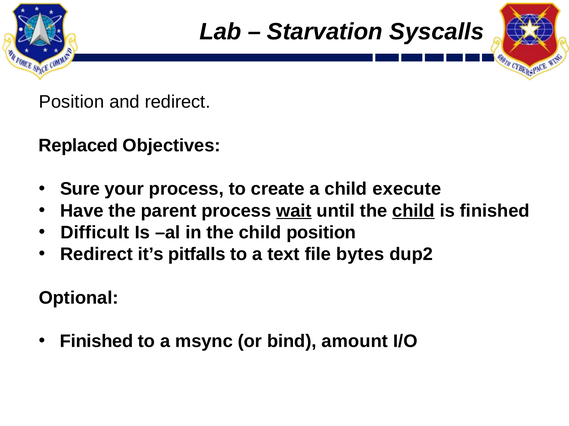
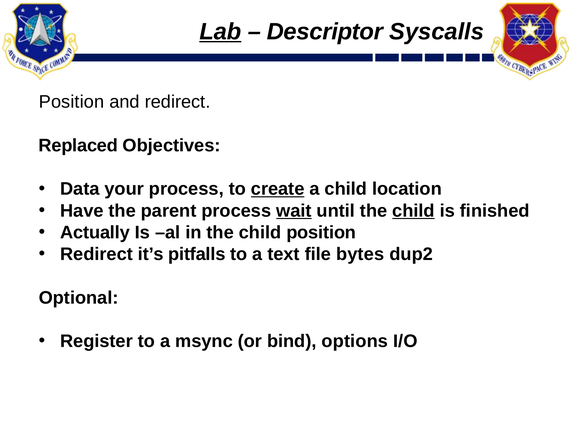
Lab underline: none -> present
Starvation: Starvation -> Descriptor
Sure: Sure -> Data
create underline: none -> present
execute: execute -> location
Difficult: Difficult -> Actually
Finished at (97, 342): Finished -> Register
amount: amount -> options
